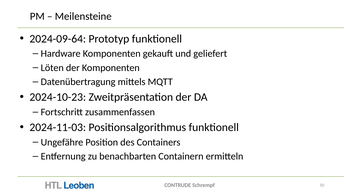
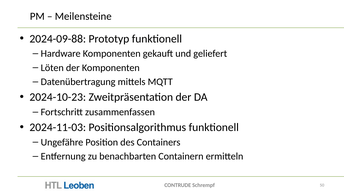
2024-09-64: 2024-09-64 -> 2024-09-88
